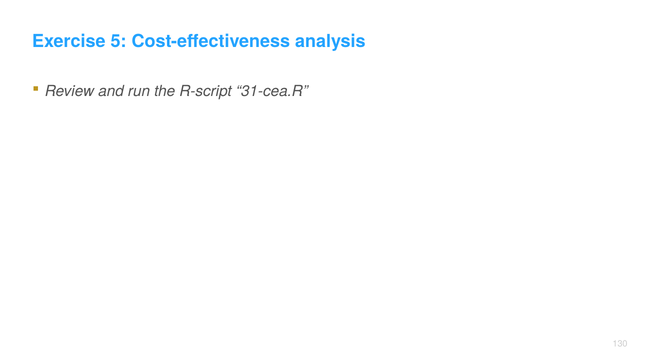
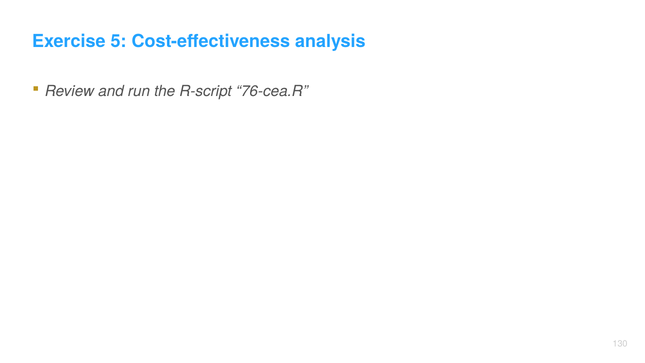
31-cea.R: 31-cea.R -> 76-cea.R
